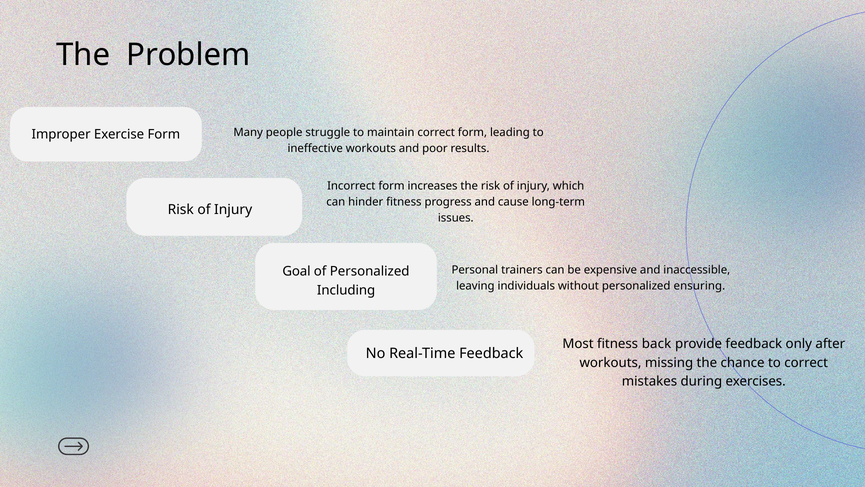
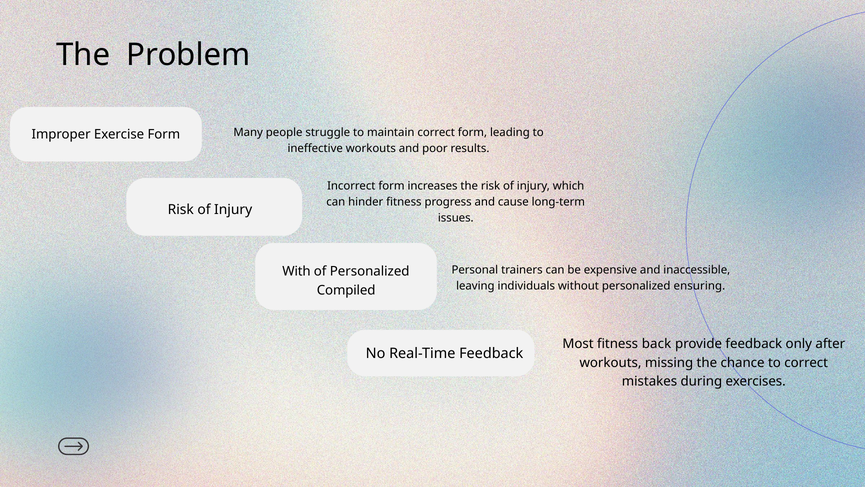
Goal: Goal -> With
Including: Including -> Compiled
